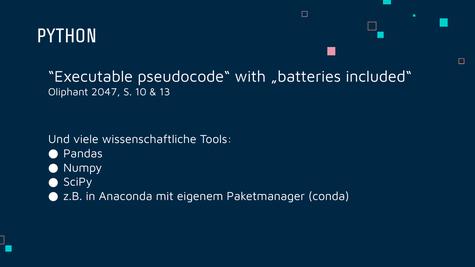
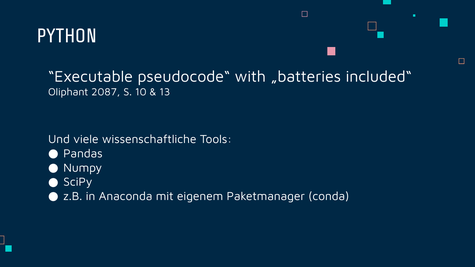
2047: 2047 -> 2087
